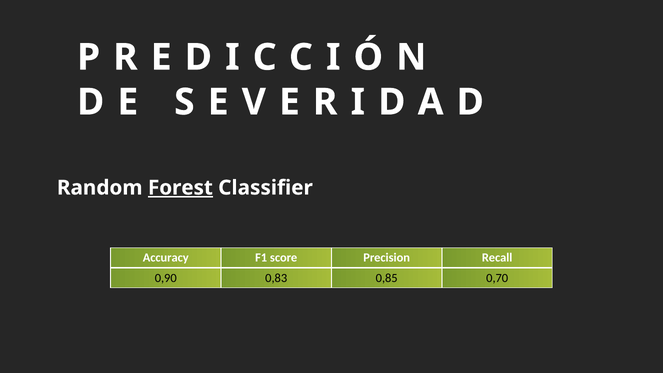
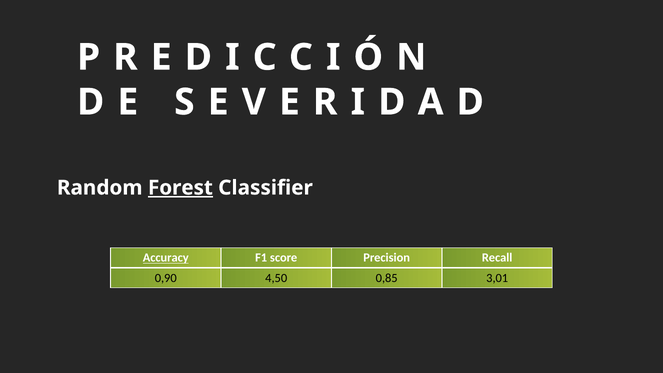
Accuracy underline: none -> present
0,83: 0,83 -> 4,50
0,70: 0,70 -> 3,01
